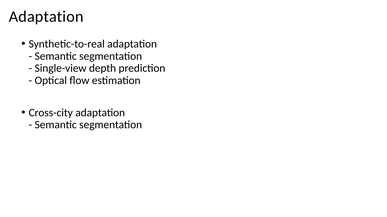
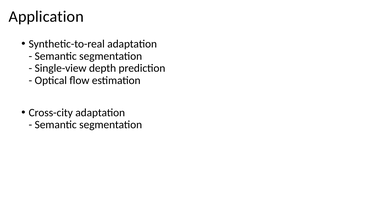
Adaptation at (46, 17): Adaptation -> Application
